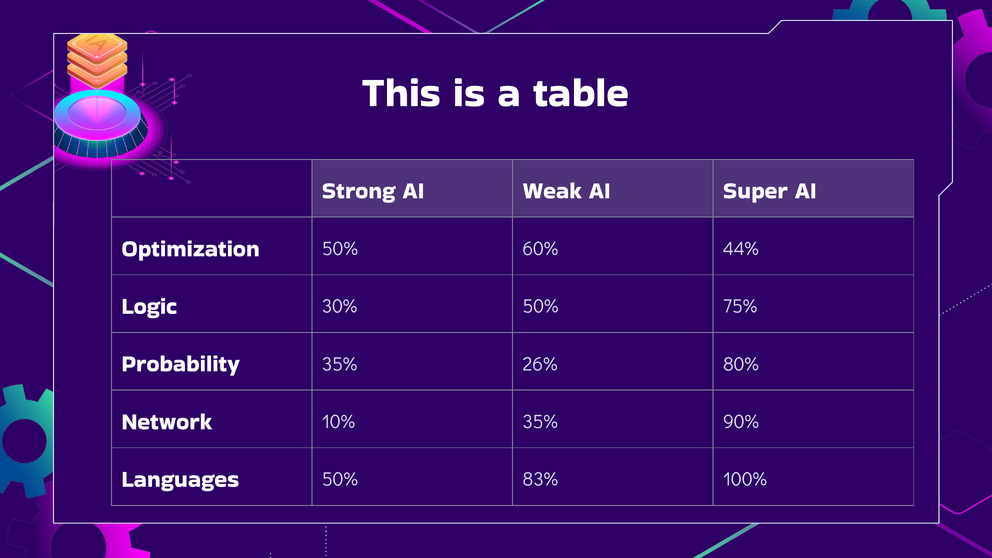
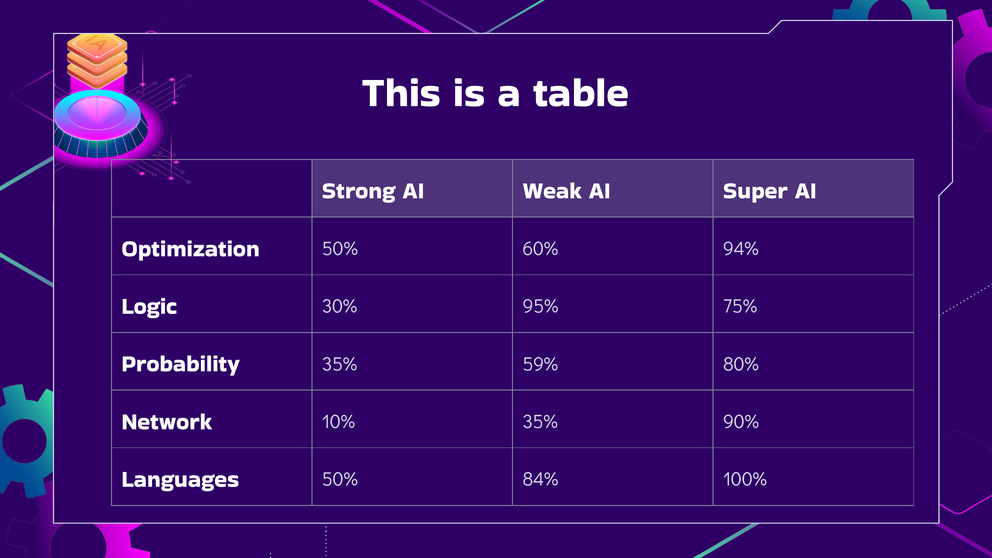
44%: 44% -> 94%
30% 50%: 50% -> 95%
26%: 26% -> 59%
83%: 83% -> 84%
